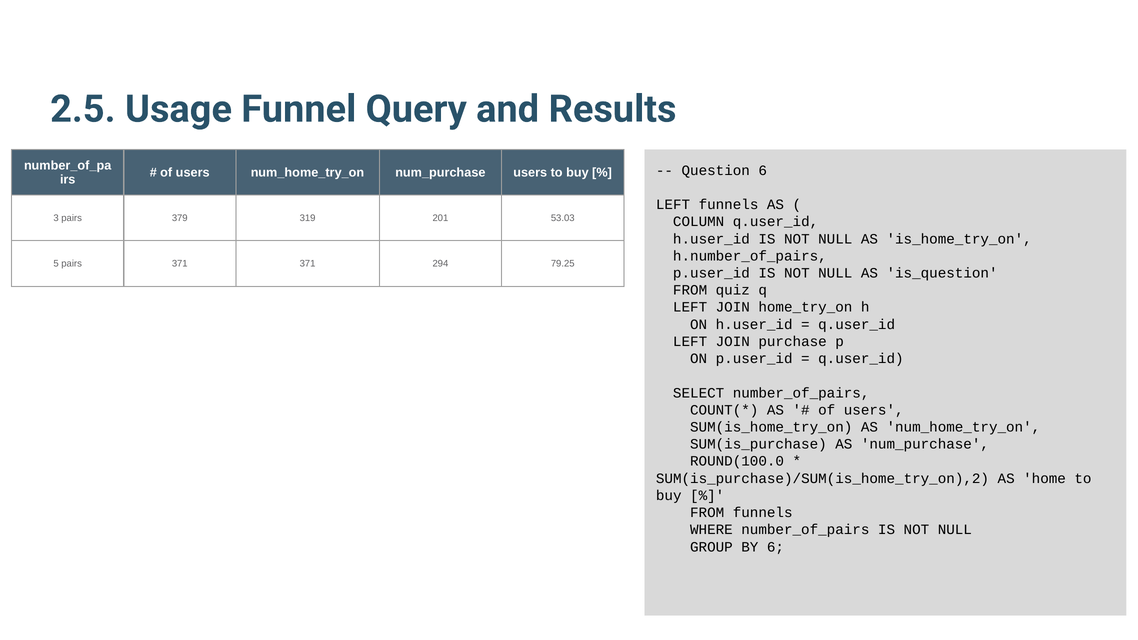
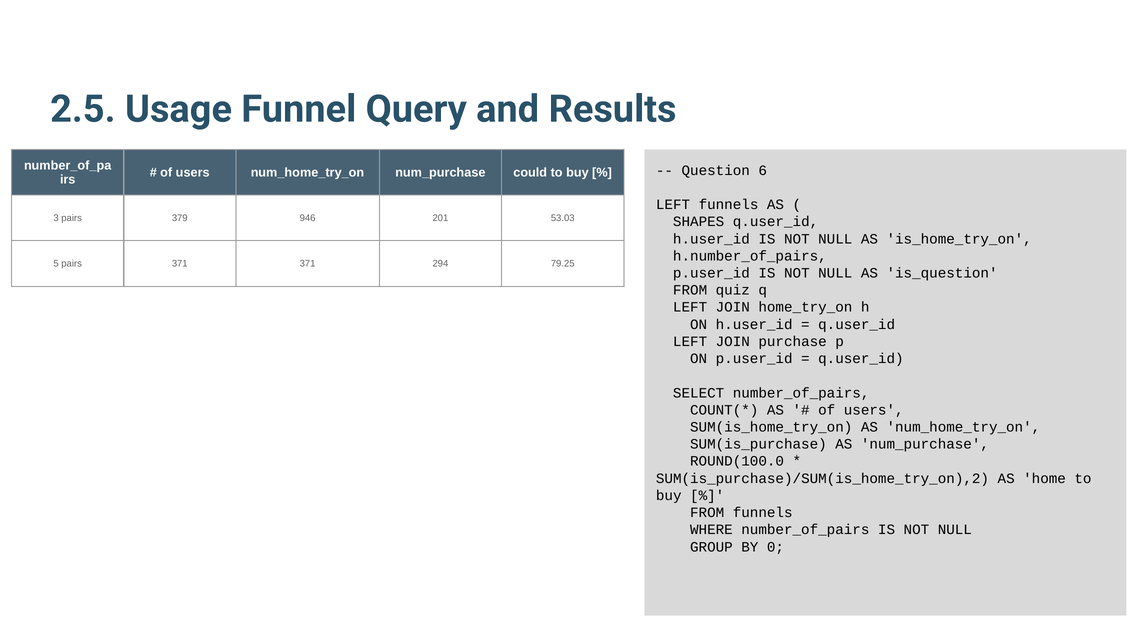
num_purchase users: users -> could
319: 319 -> 946
COLUMN: COLUMN -> SHAPES
BY 6: 6 -> 0
